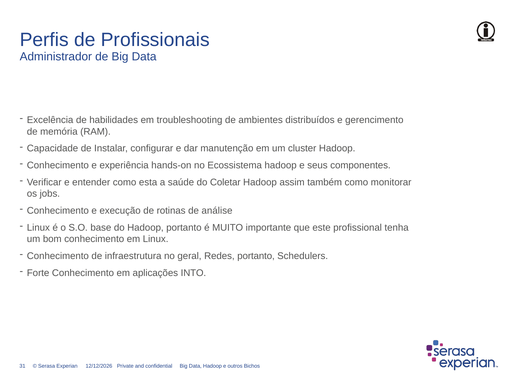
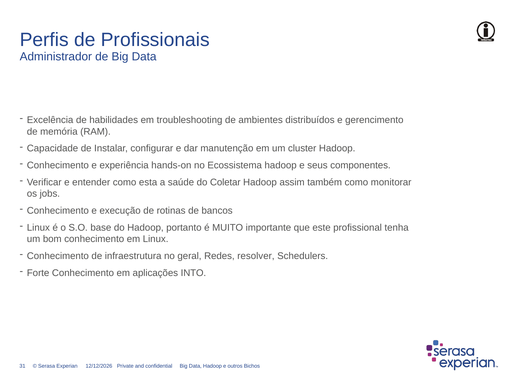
análise: análise -> bancos
Redes portanto: portanto -> resolver
